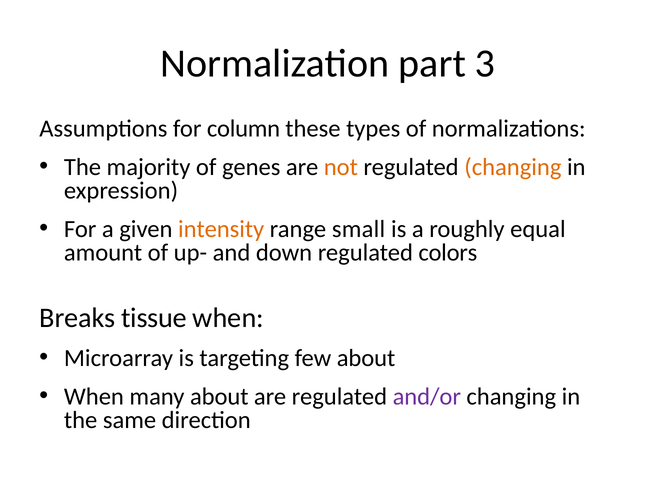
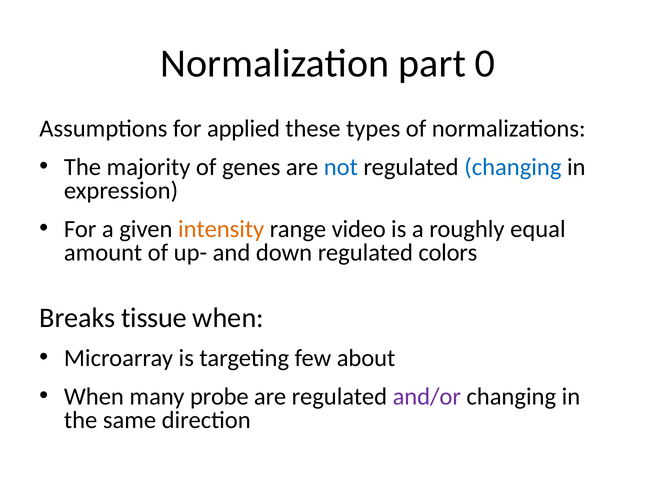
3: 3 -> 0
column: column -> applied
not colour: orange -> blue
changing at (513, 167) colour: orange -> blue
small: small -> video
many about: about -> probe
